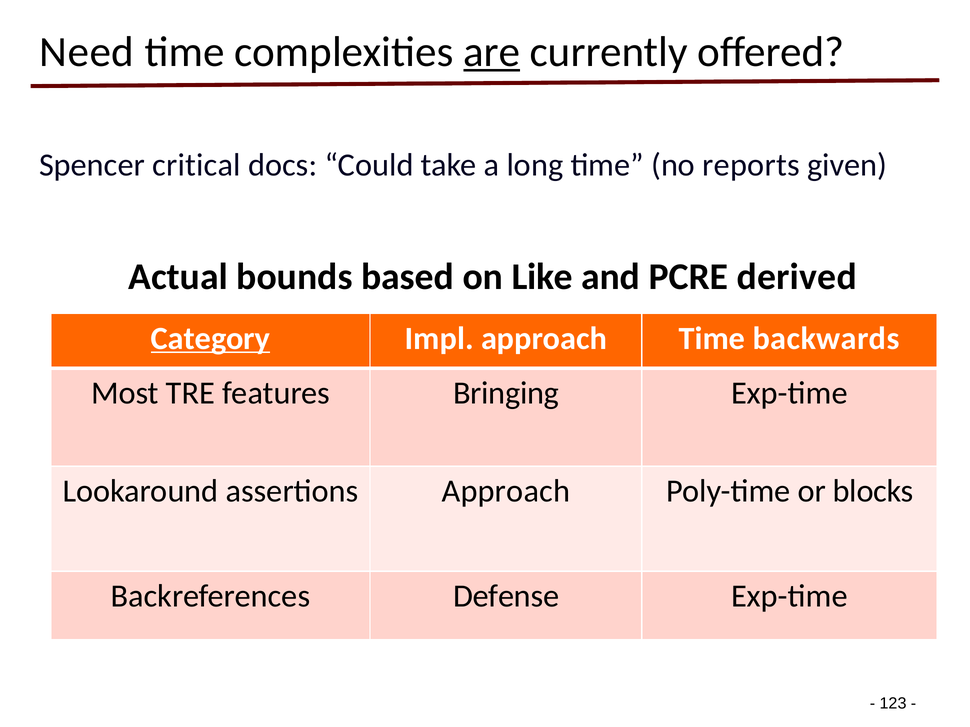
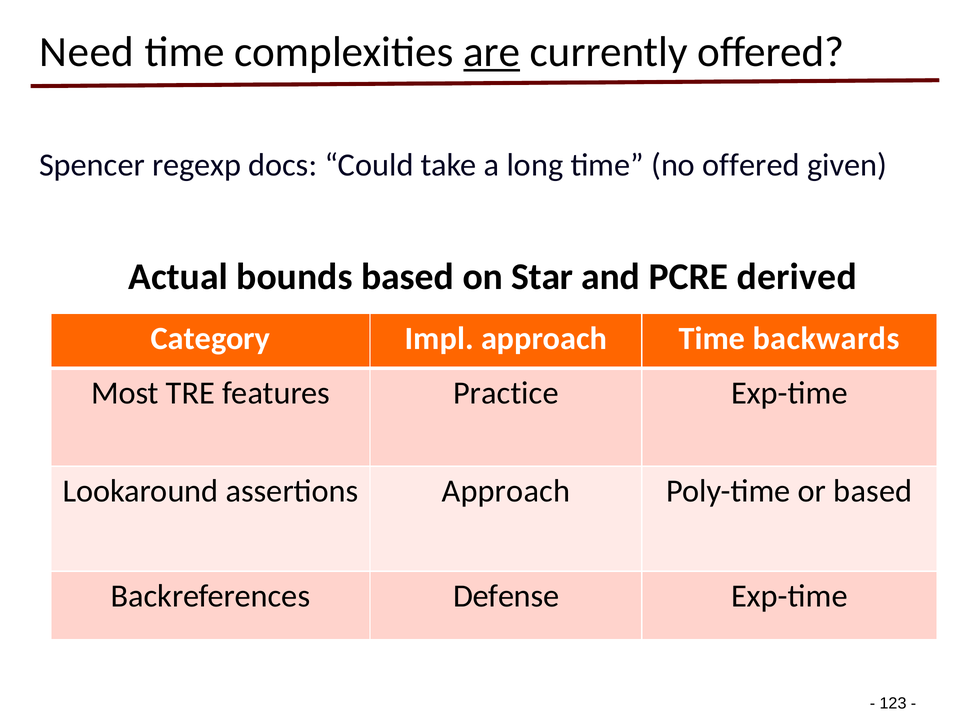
critical: critical -> regexp
no reports: reports -> offered
Like: Like -> Star
Category underline: present -> none
Bringing: Bringing -> Practice
or blocks: blocks -> based
